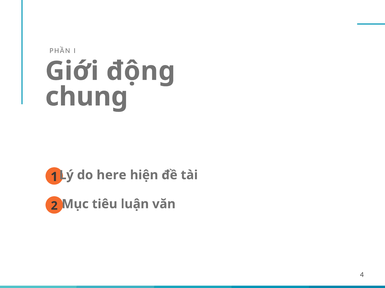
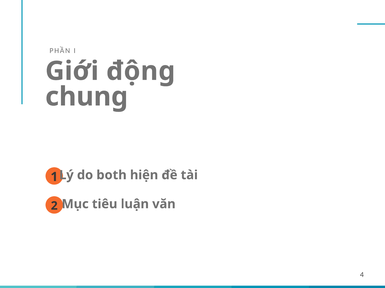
here: here -> both
